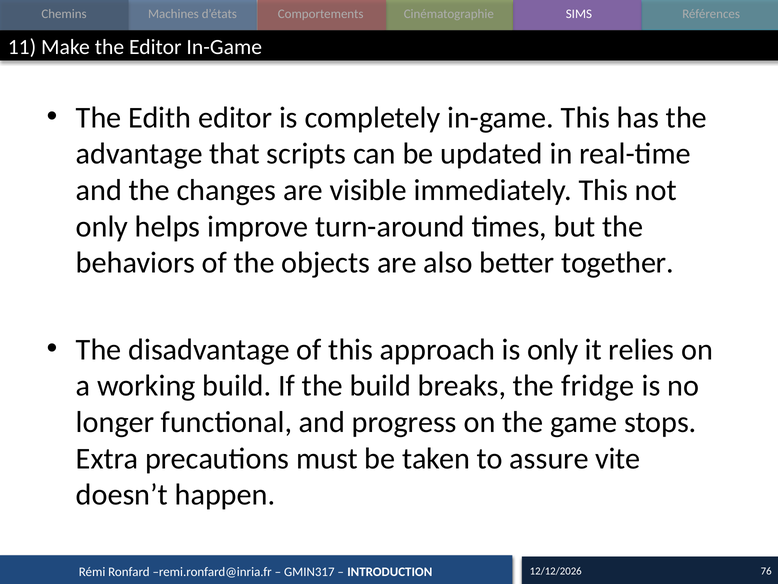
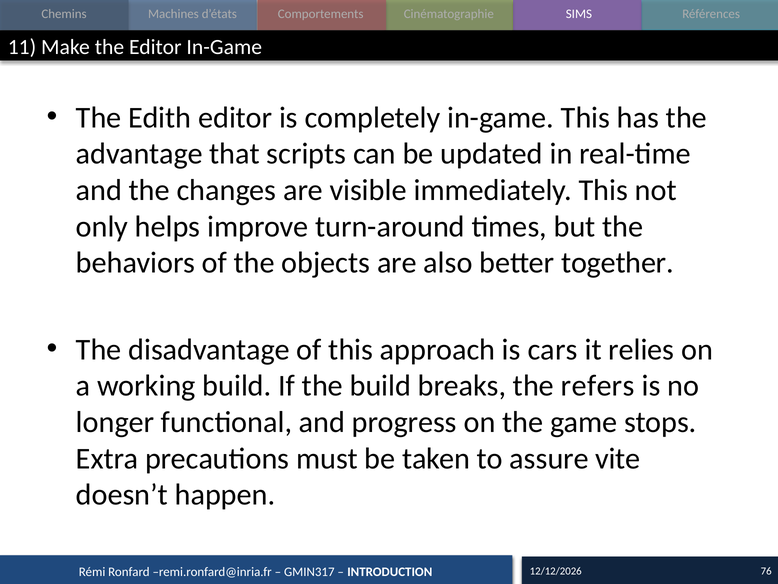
is only: only -> cars
fridge: fridge -> refers
